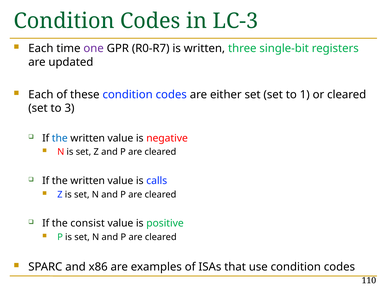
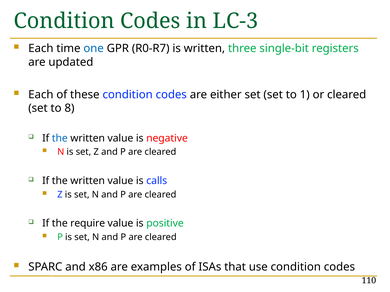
one colour: purple -> blue
3: 3 -> 8
consist: consist -> require
